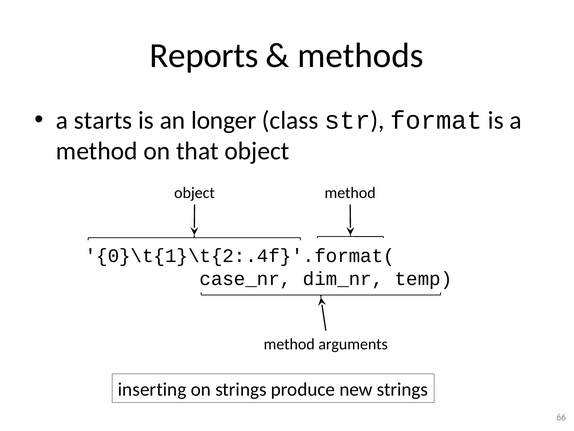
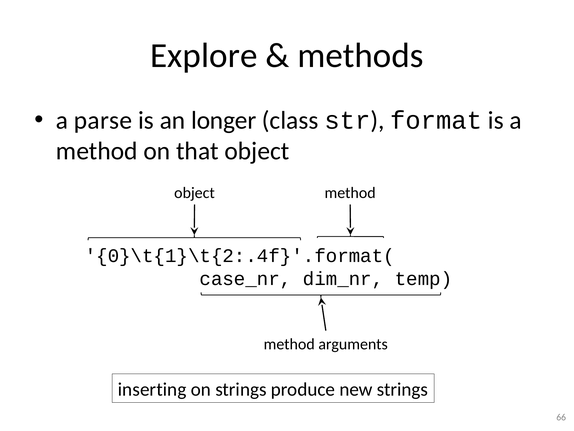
Reports: Reports -> Explore
starts: starts -> parse
